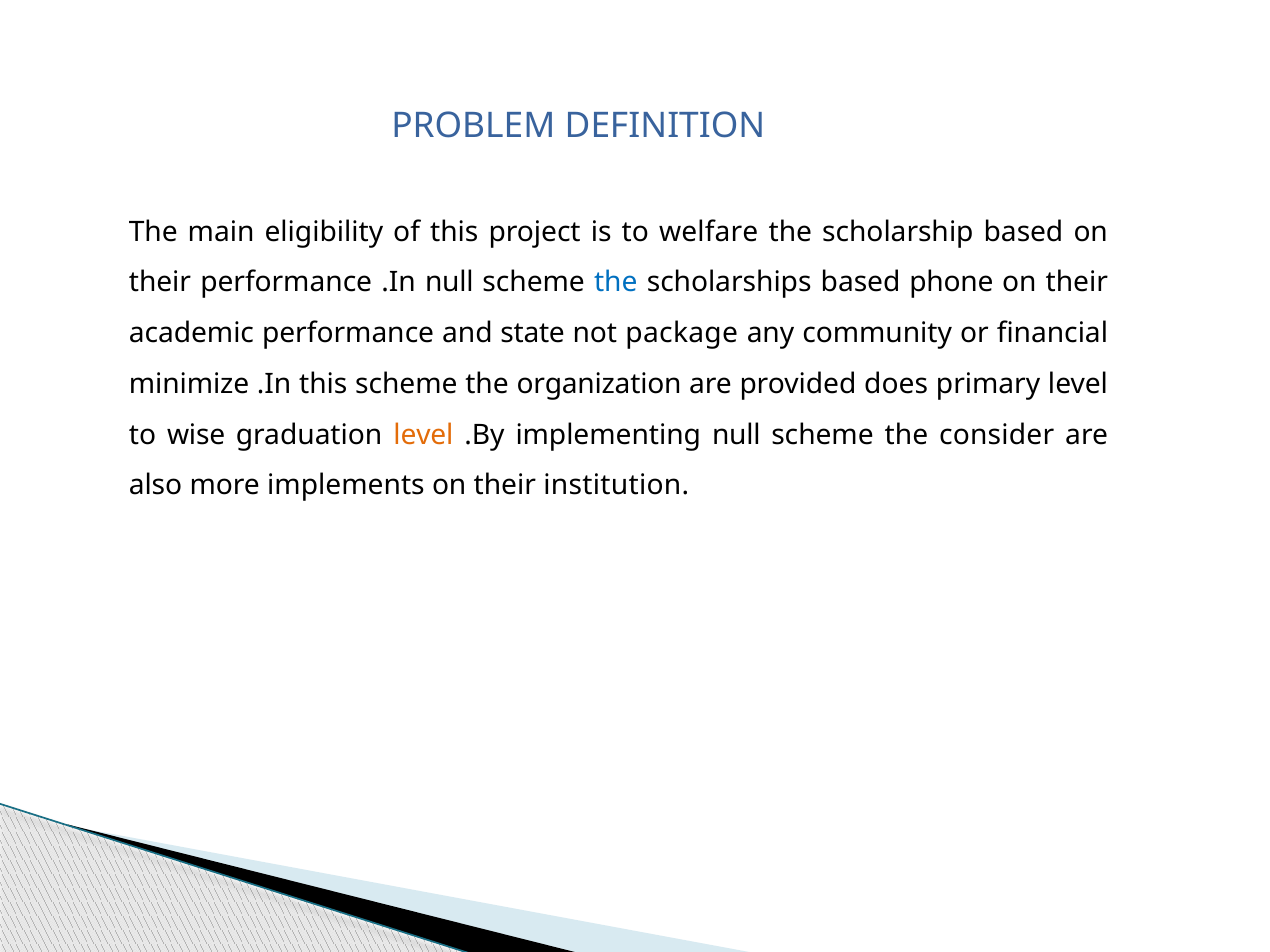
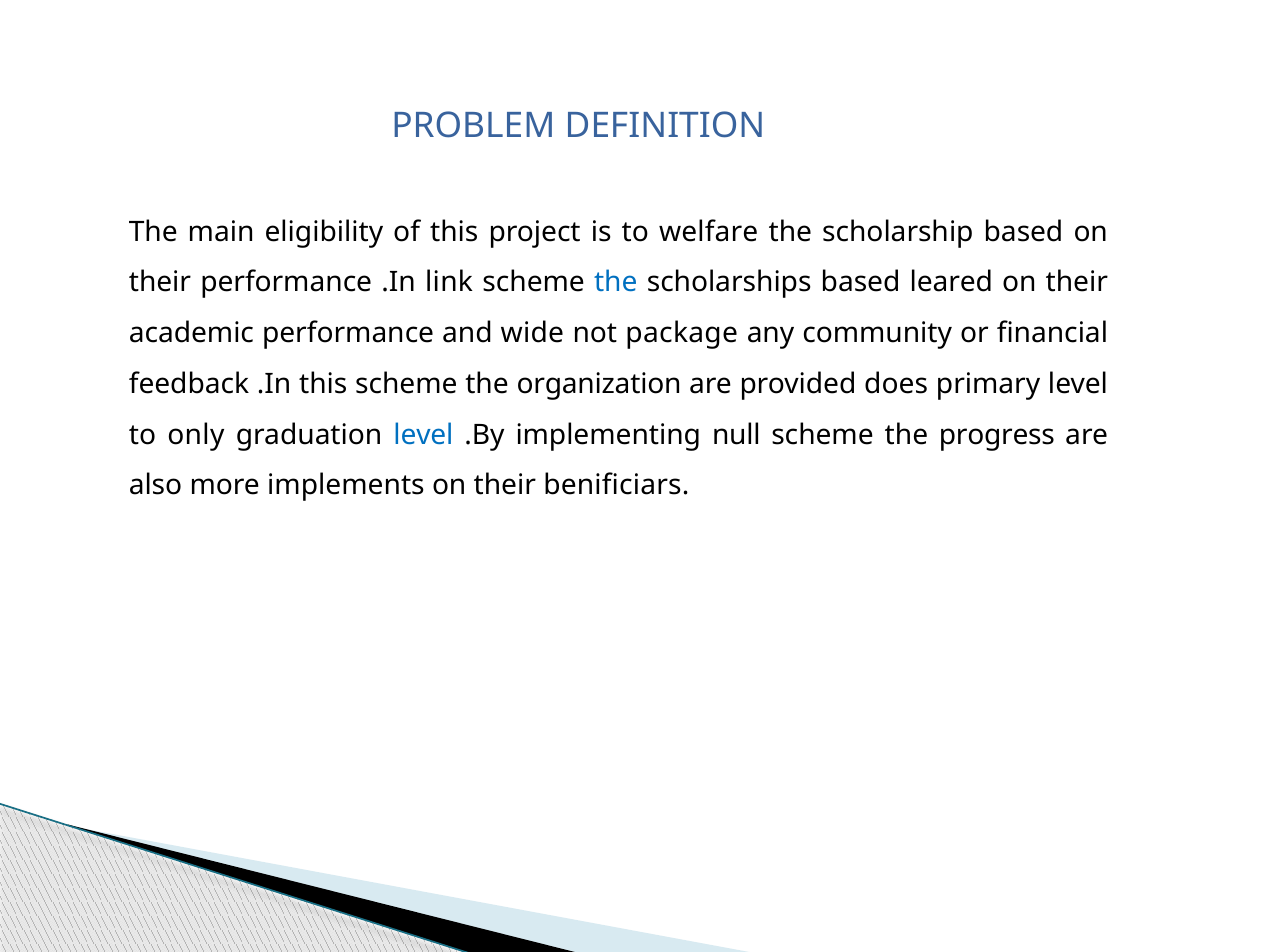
.In null: null -> link
phone: phone -> leared
state: state -> wide
minimize: minimize -> feedback
wise: wise -> only
level at (423, 435) colour: orange -> blue
consider: consider -> progress
institution: institution -> benificiars
